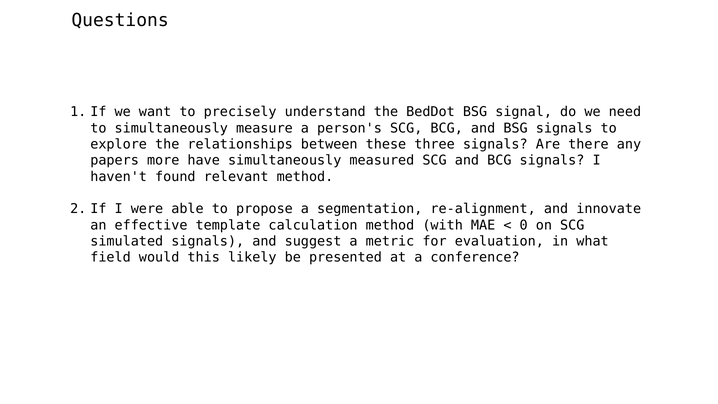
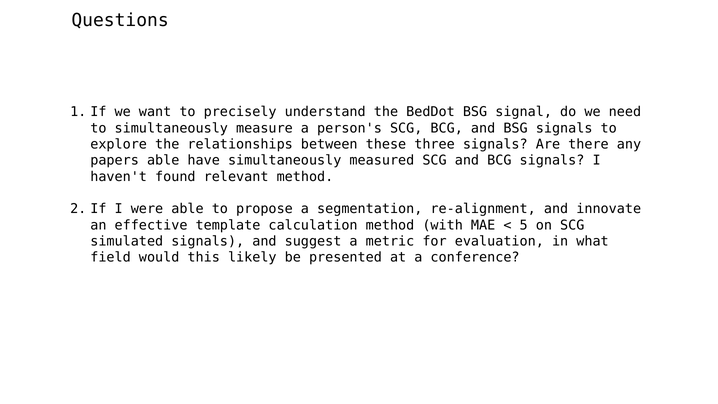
papers more: more -> able
0: 0 -> 5
